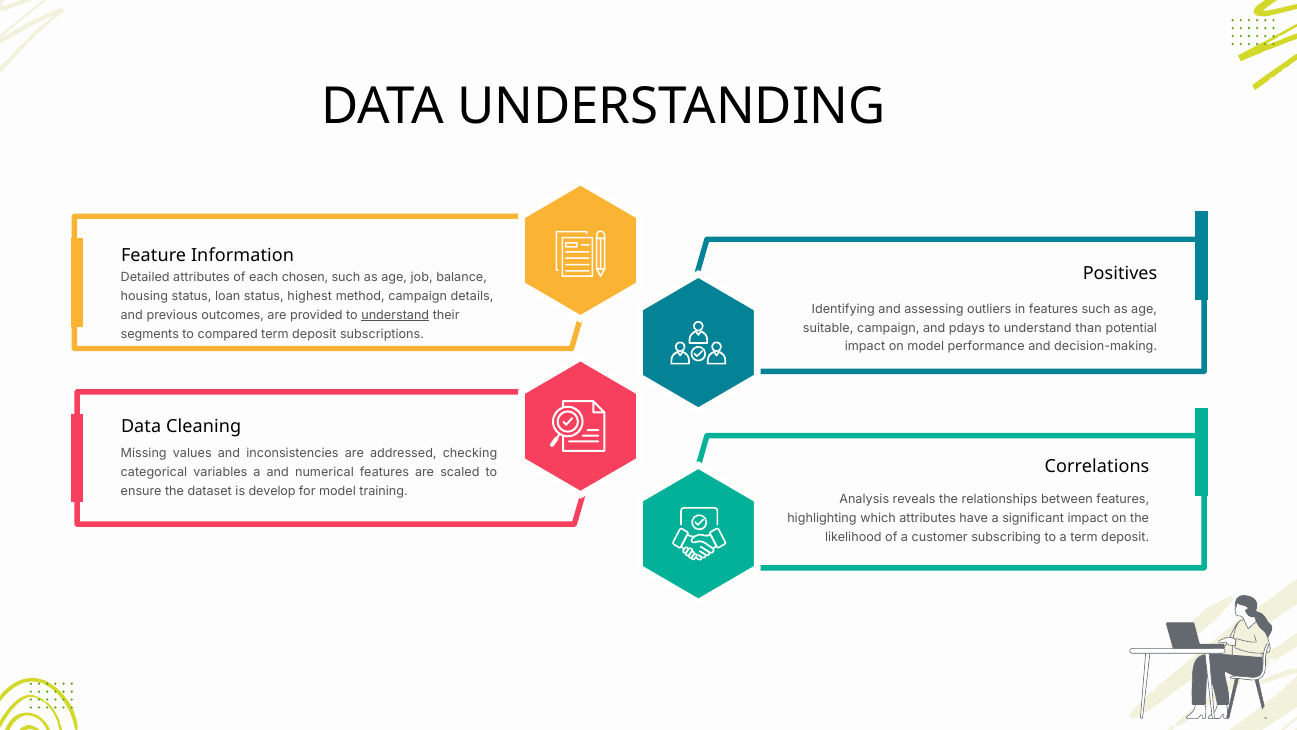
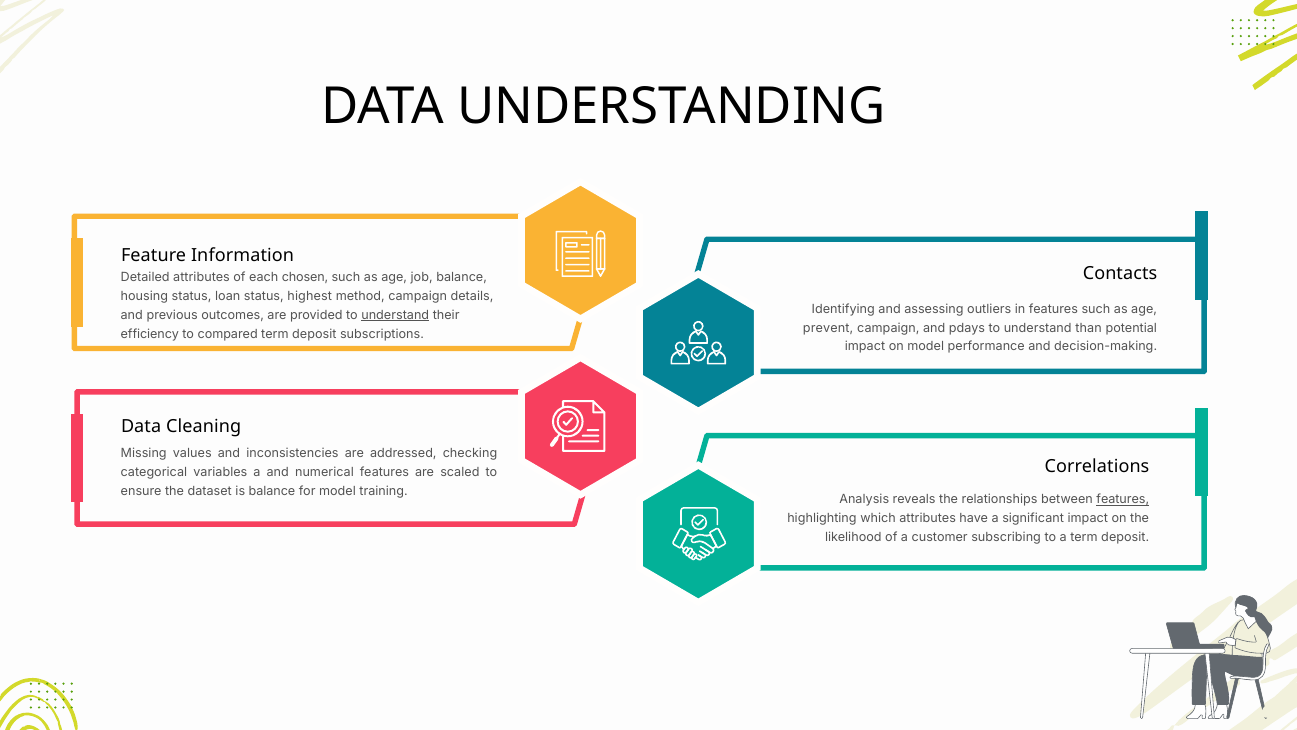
Positives: Positives -> Contacts
suitable: suitable -> prevent
segments: segments -> efficiency
is develop: develop -> balance
features at (1123, 499) underline: none -> present
